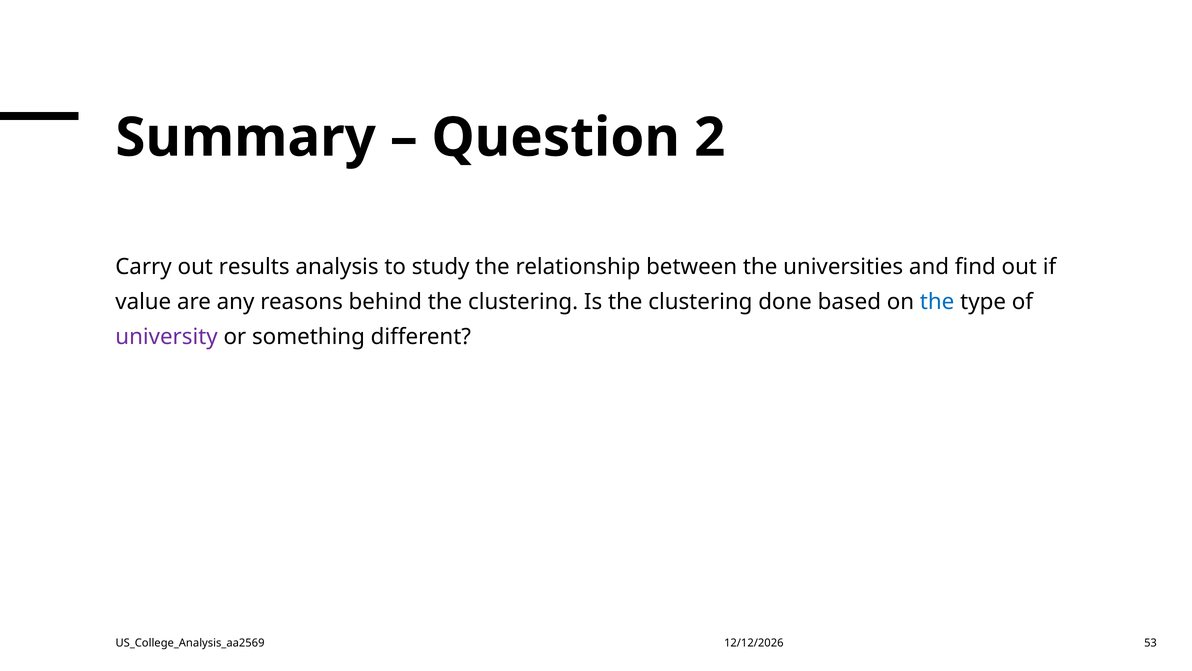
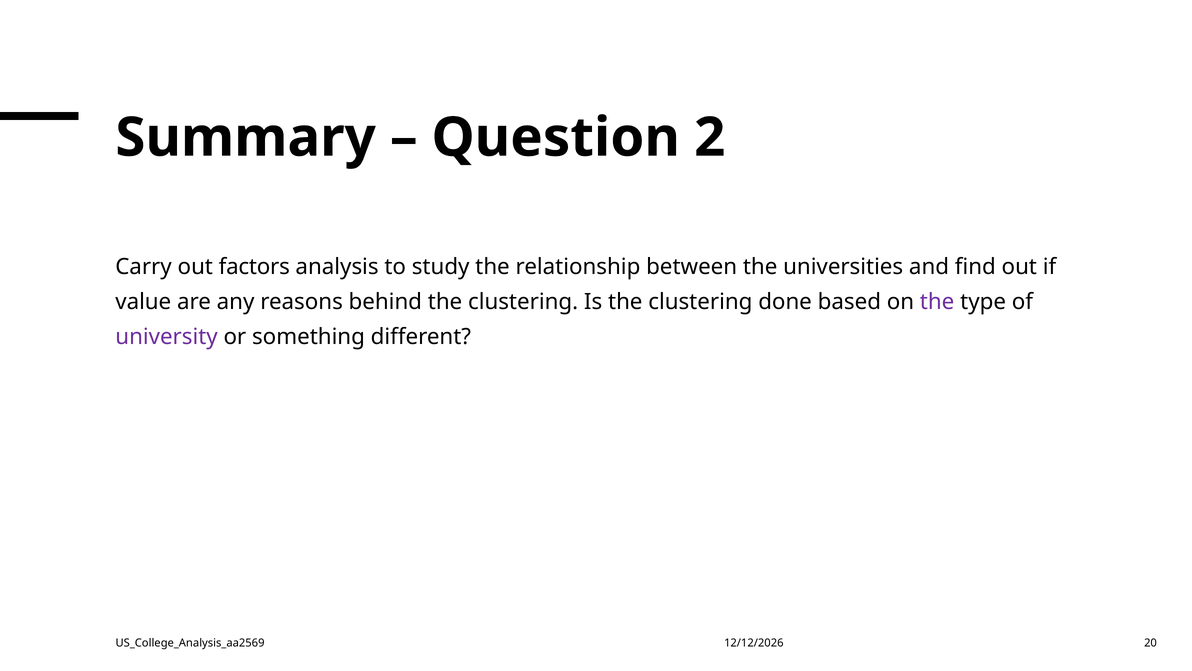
results: results -> factors
the at (937, 302) colour: blue -> purple
53: 53 -> 20
